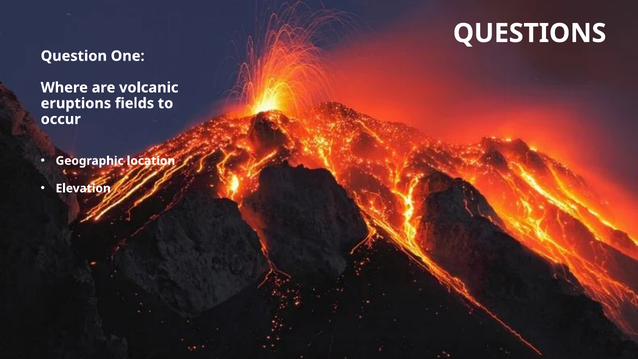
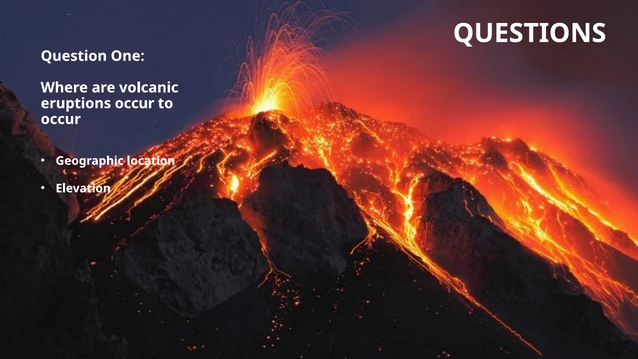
eruptions fields: fields -> occur
